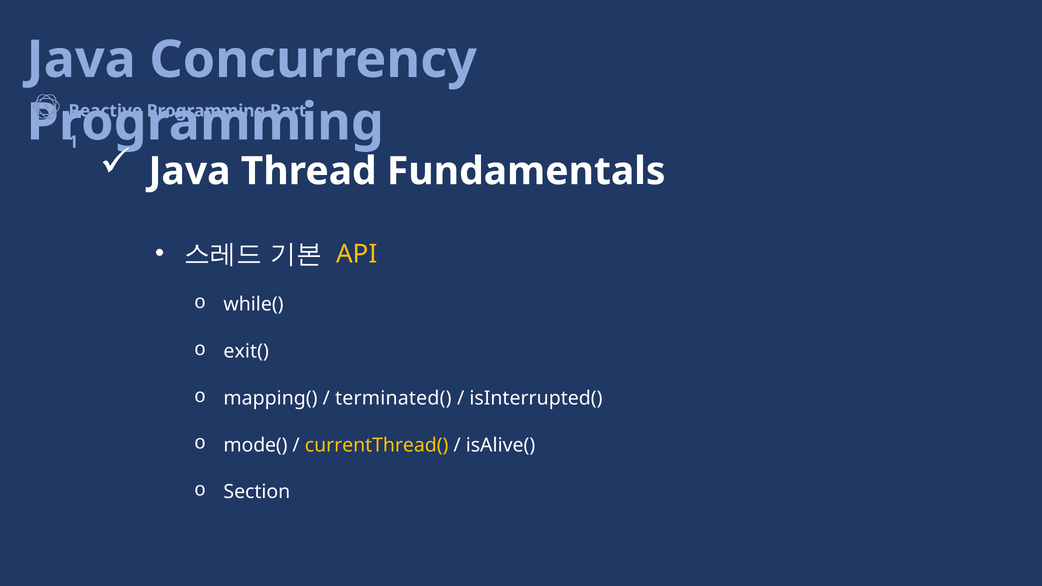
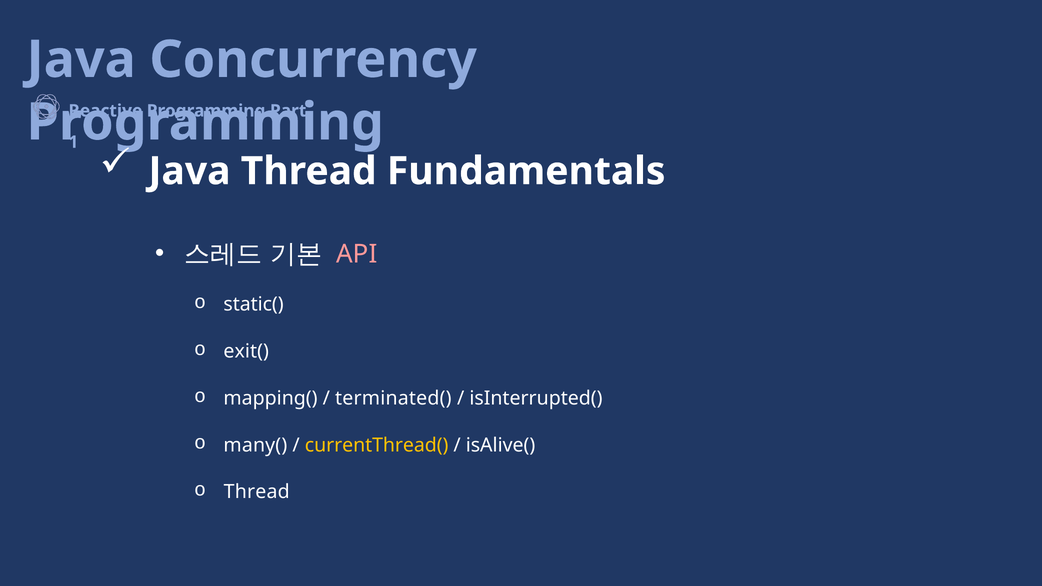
API colour: yellow -> pink
while(: while( -> static(
mode(: mode( -> many(
Section at (257, 492): Section -> Thread
